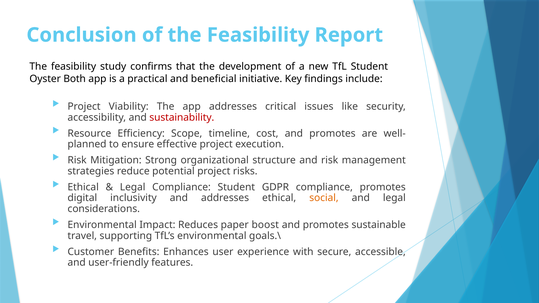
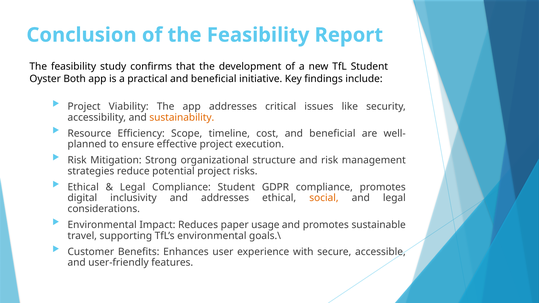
sustainability colour: red -> orange
cost and promotes: promotes -> beneficial
boost: boost -> usage
